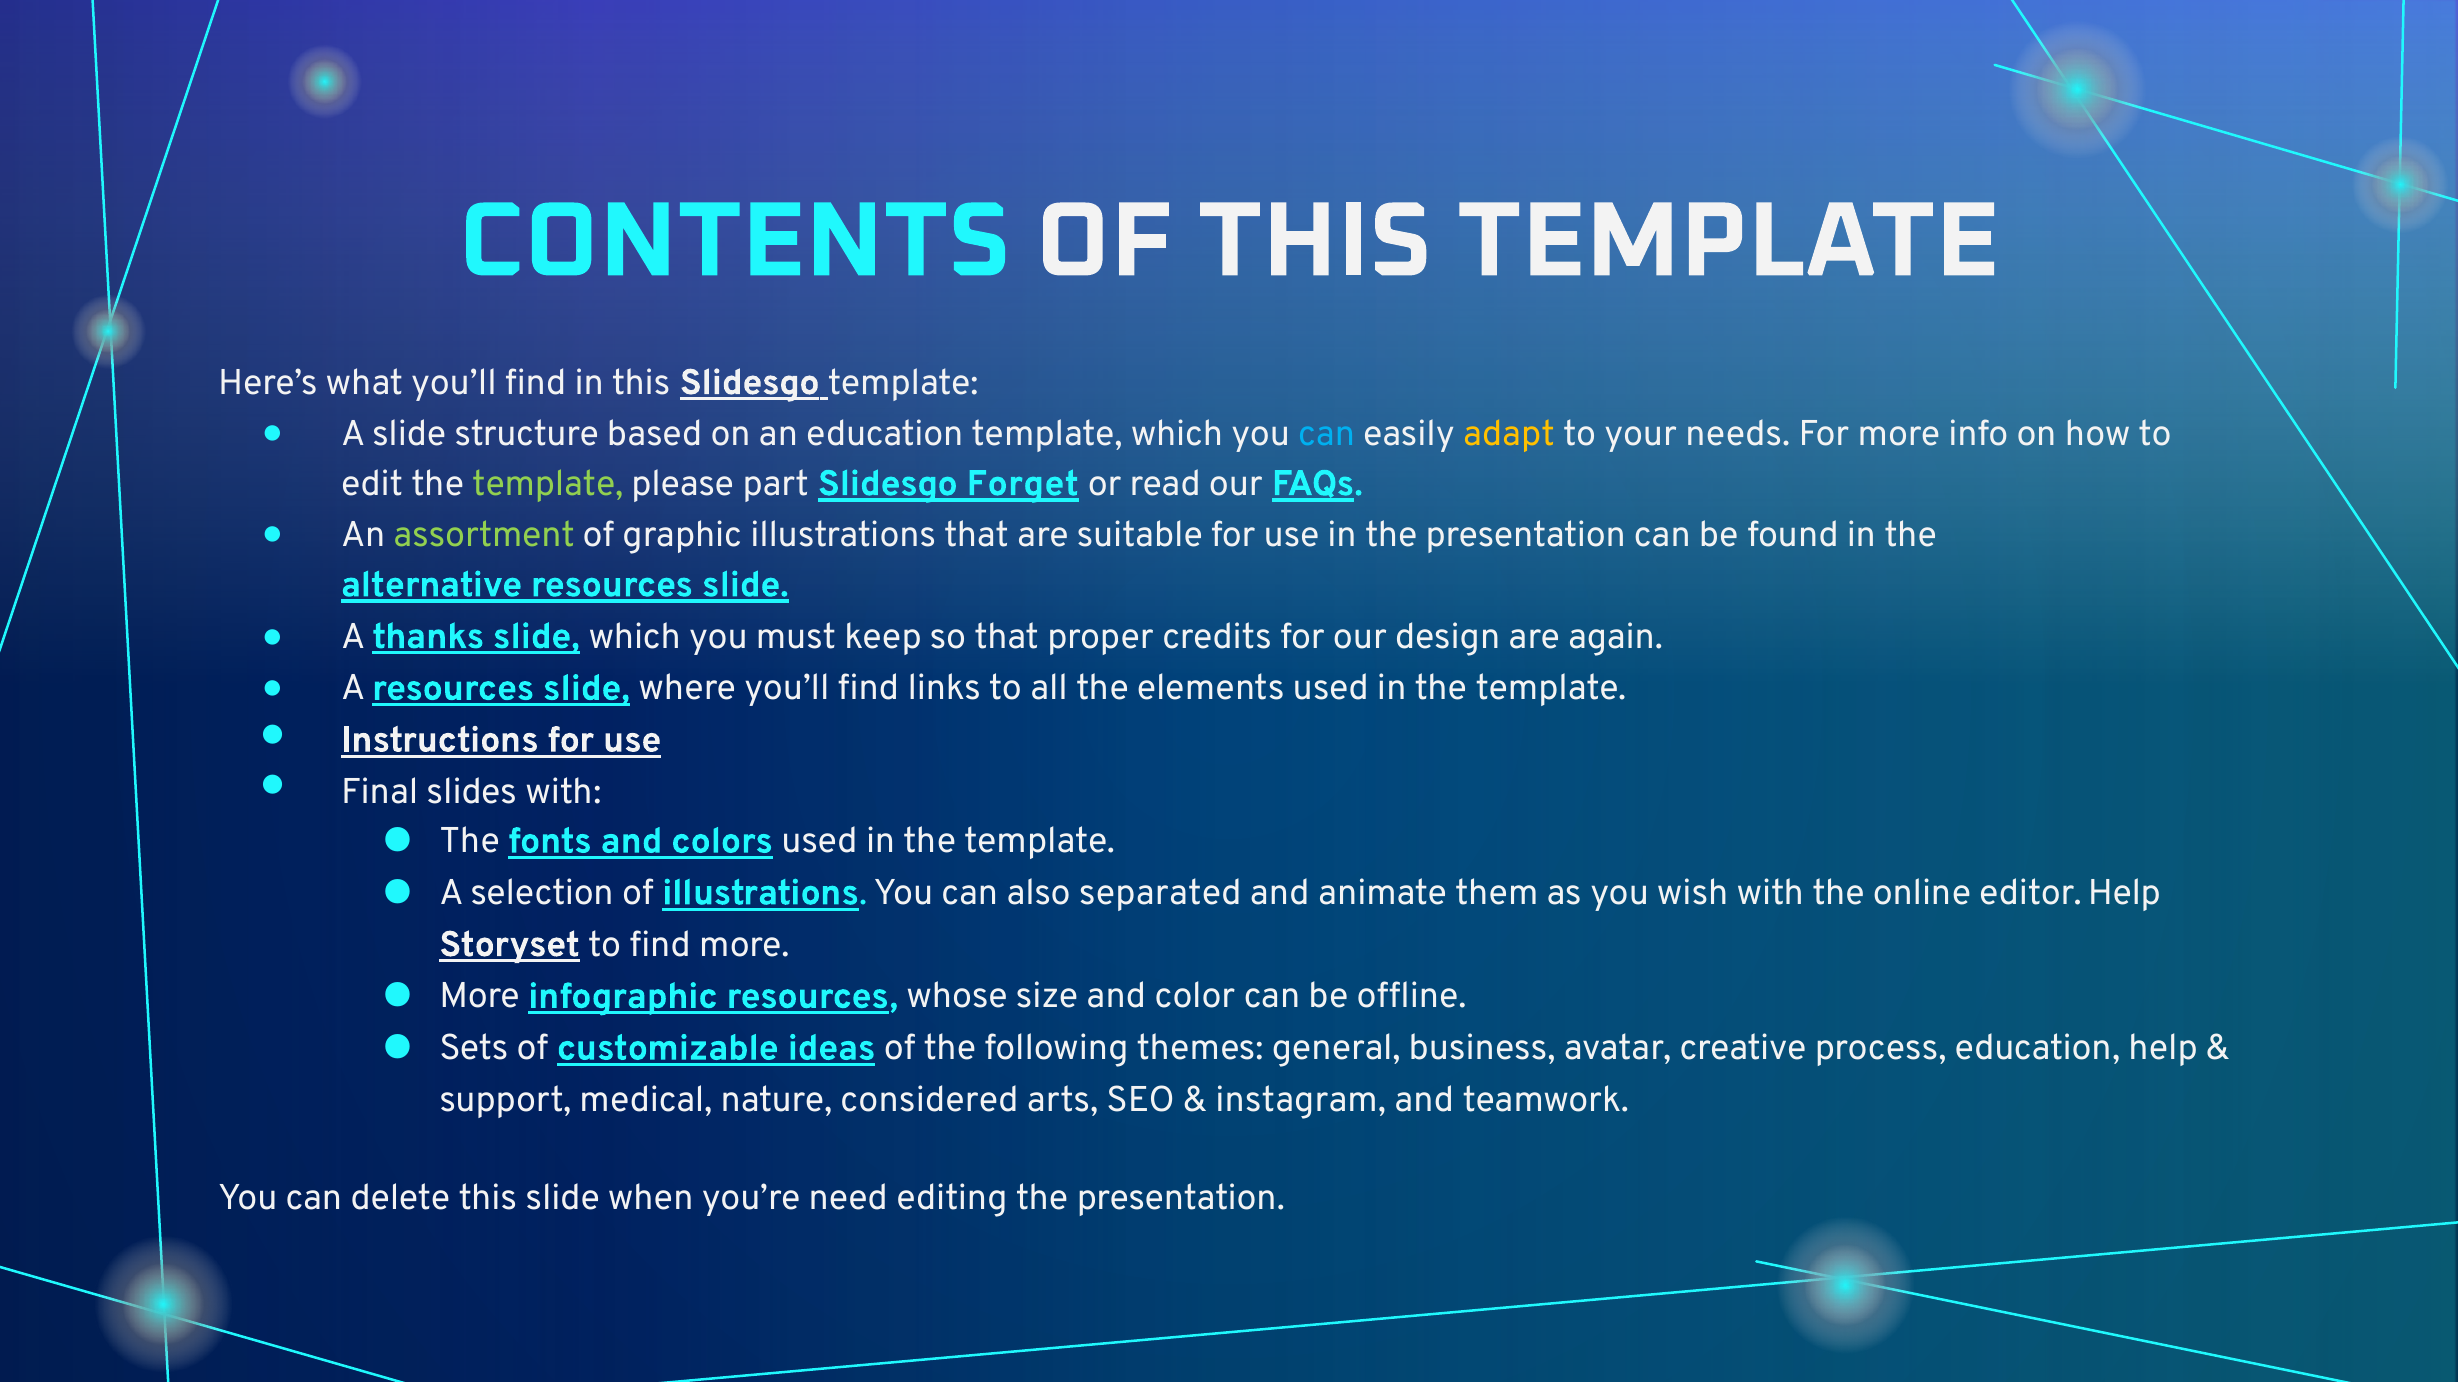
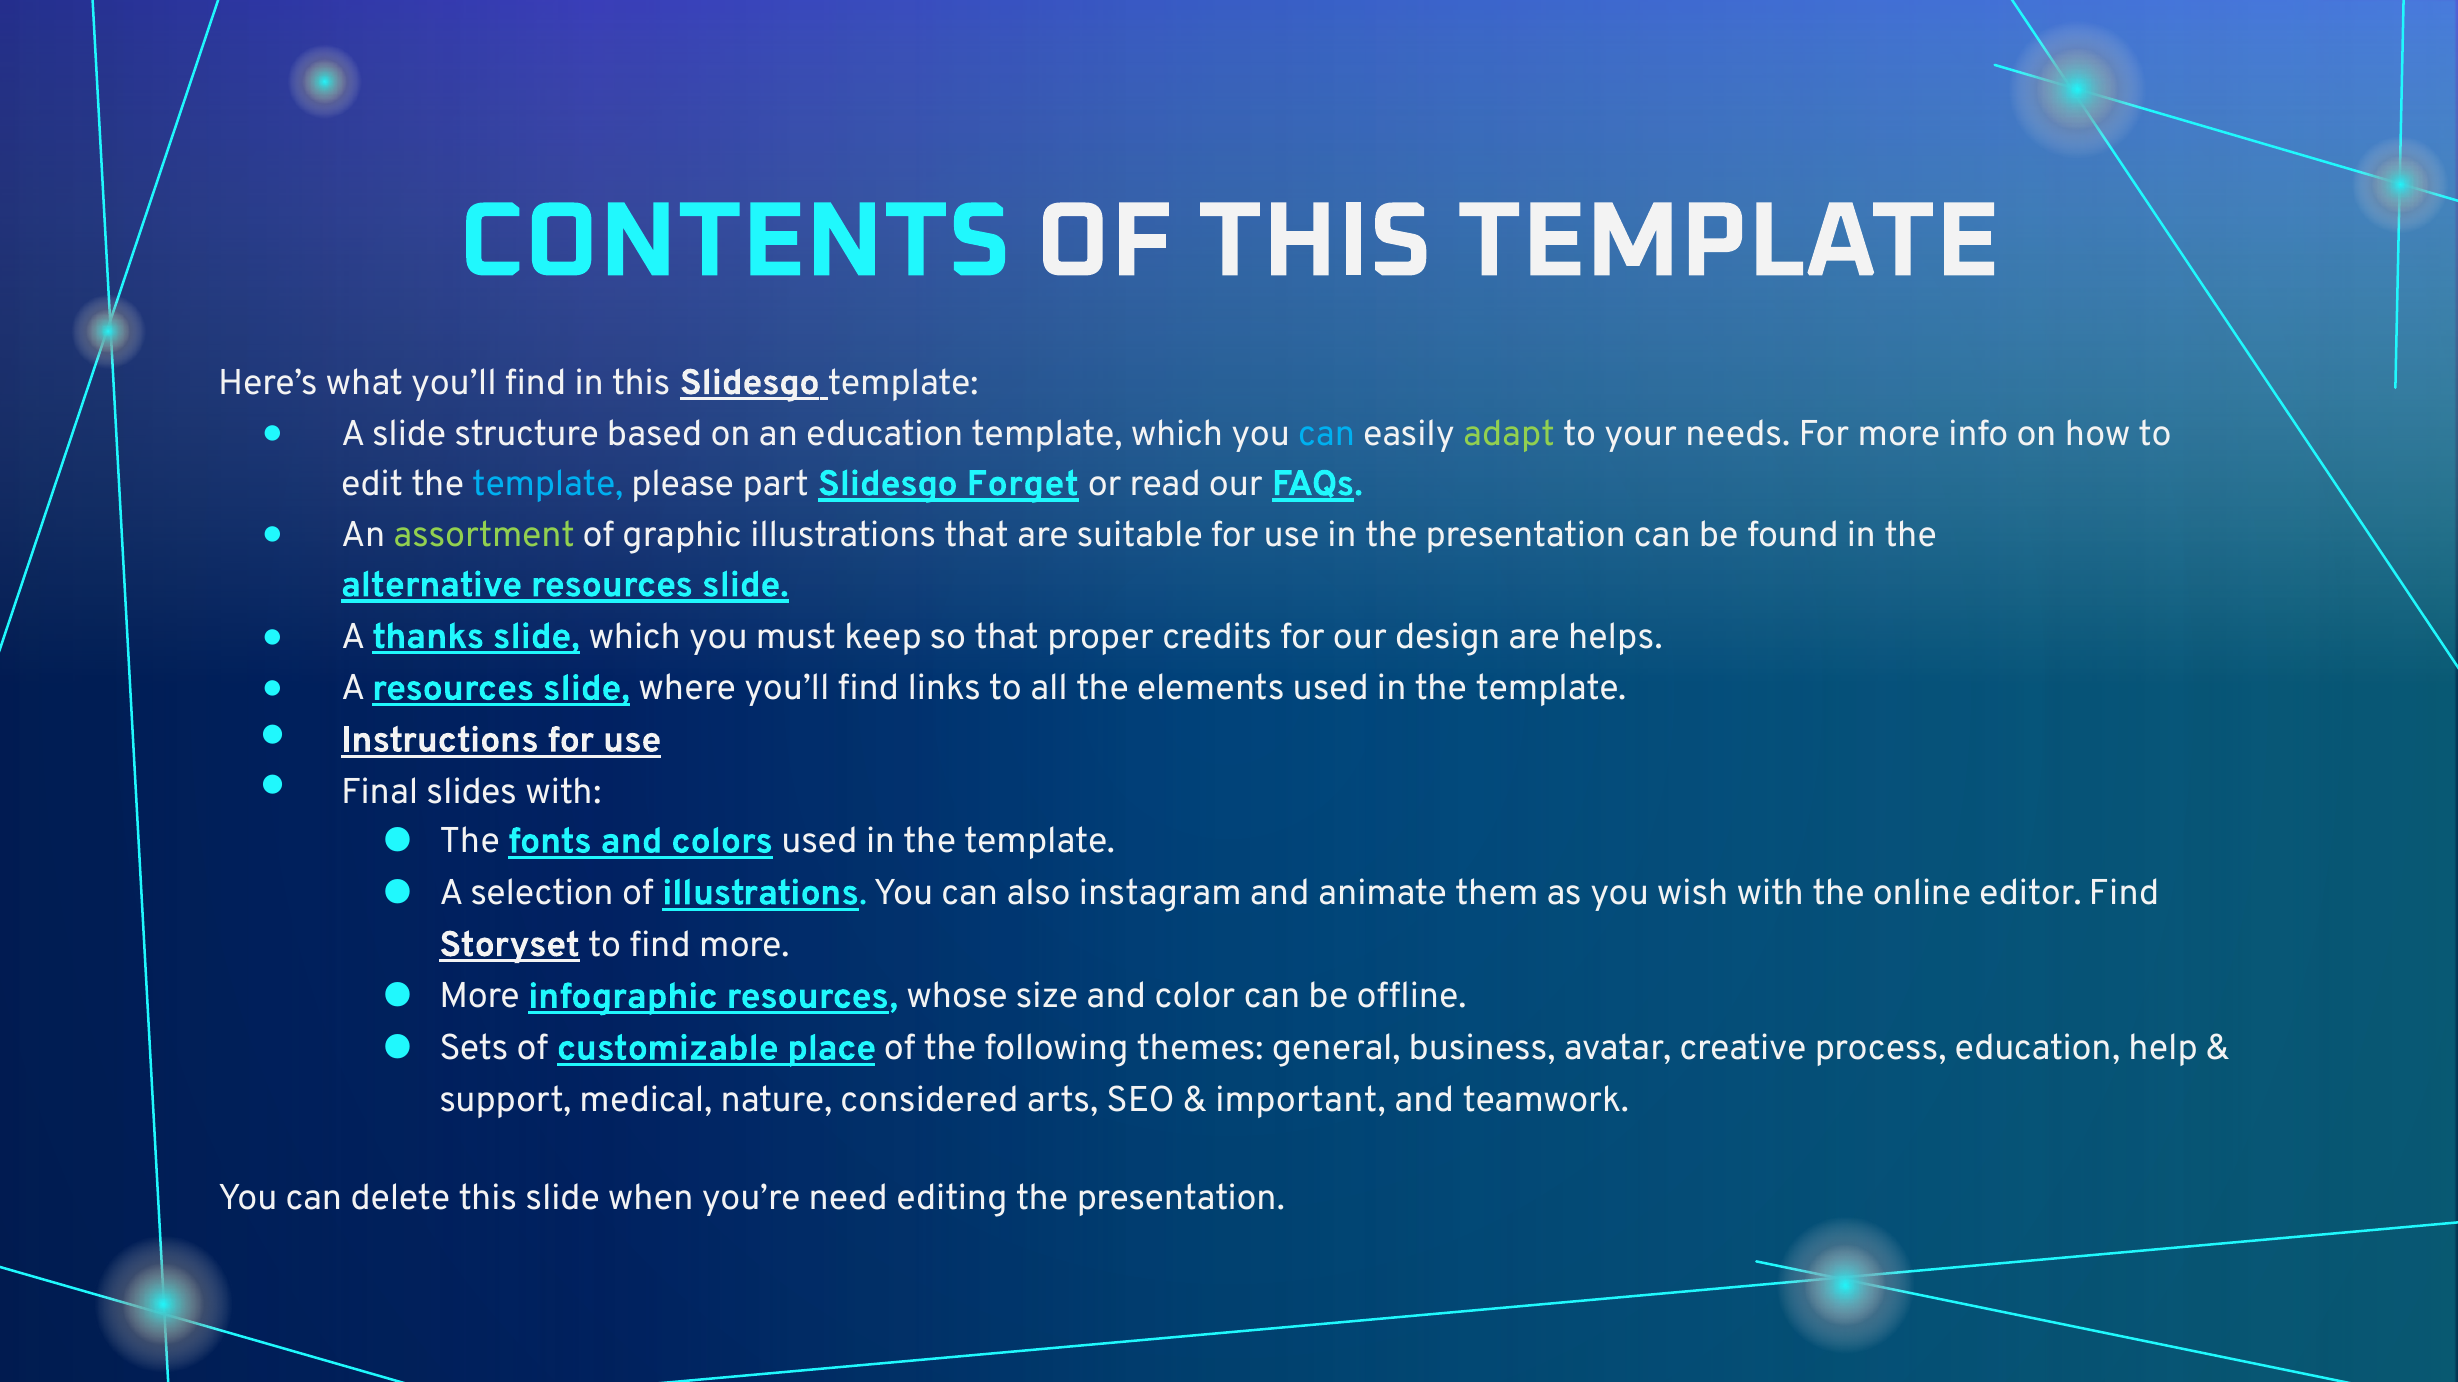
adapt colour: yellow -> light green
template at (548, 484) colour: light green -> light blue
again: again -> helps
separated: separated -> instagram
editor Help: Help -> Find
ideas: ideas -> place
instagram: instagram -> important
